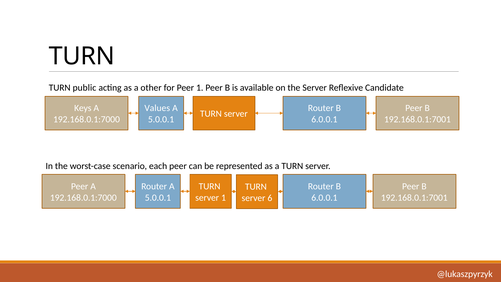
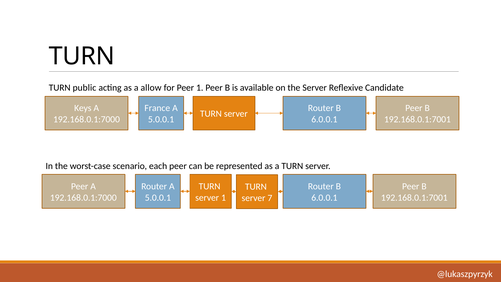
other: other -> allow
Values: Values -> France
6: 6 -> 7
